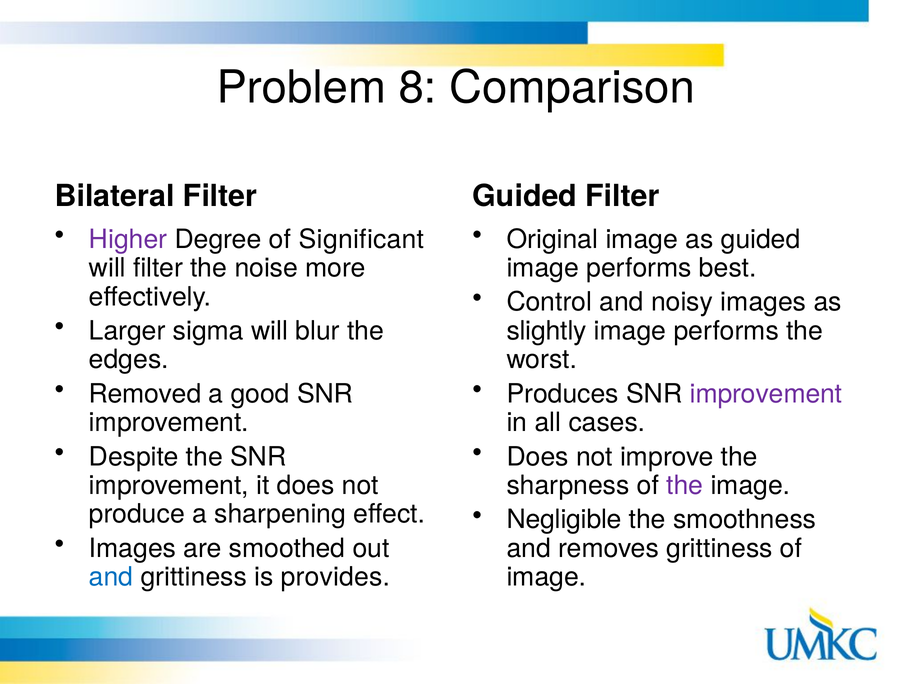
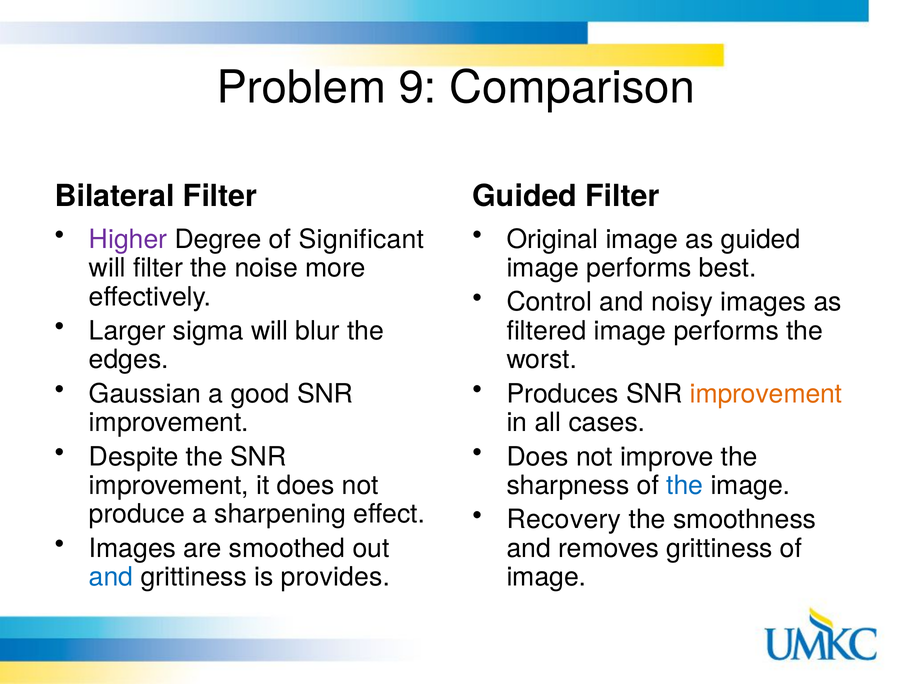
8: 8 -> 9
slightly: slightly -> filtered
Removed: Removed -> Gaussian
improvement at (766, 394) colour: purple -> orange
the at (685, 485) colour: purple -> blue
Negligible: Negligible -> Recovery
